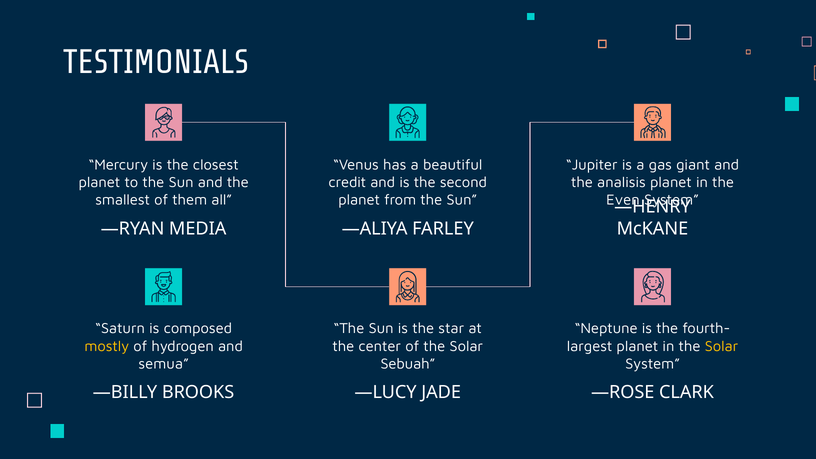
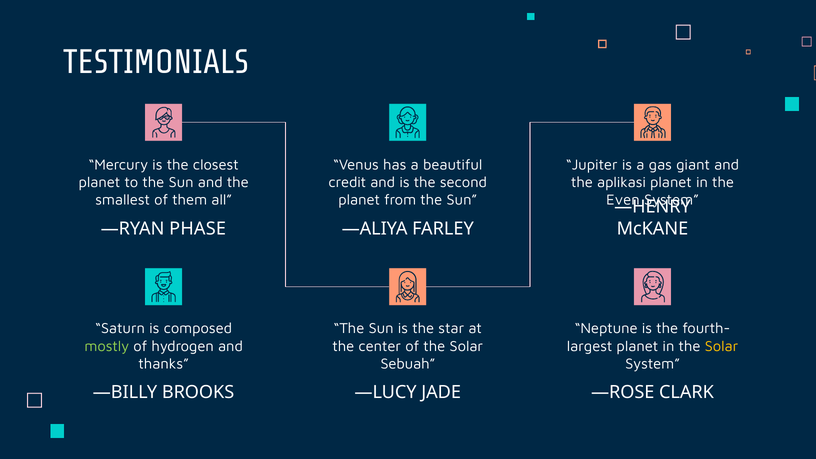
analisis: analisis -> aplikasi
MEDIA: MEDIA -> PHASE
mostly colour: yellow -> light green
semua: semua -> thanks
